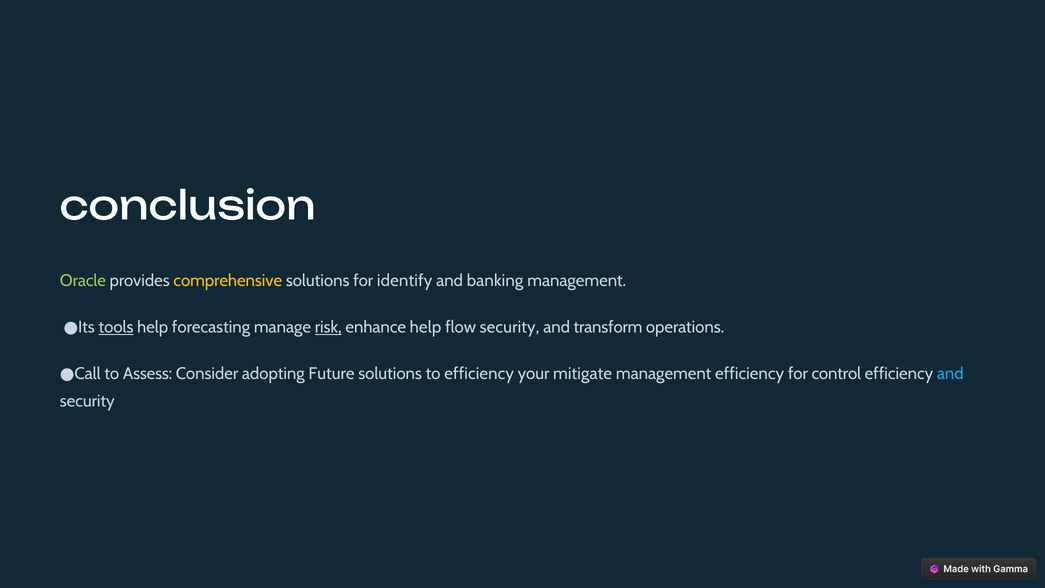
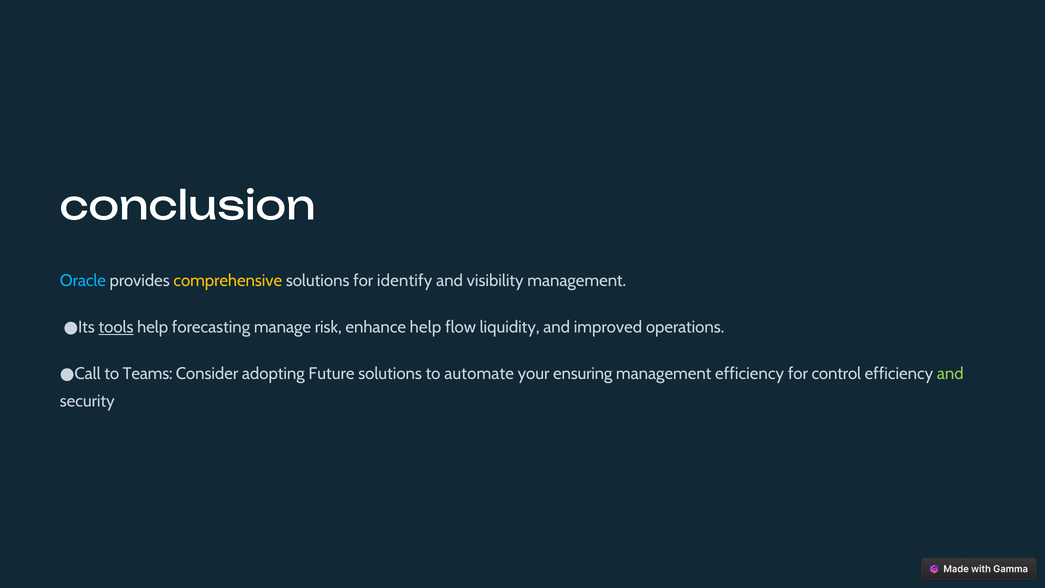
Oracle colour: light green -> light blue
banking: banking -> visibility
risk underline: present -> none
flow security: security -> liquidity
transform: transform -> improved
Assess: Assess -> Teams
to efficiency: efficiency -> automate
mitigate: mitigate -> ensuring
and at (950, 374) colour: light blue -> light green
